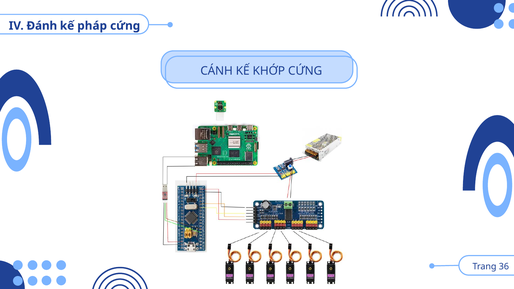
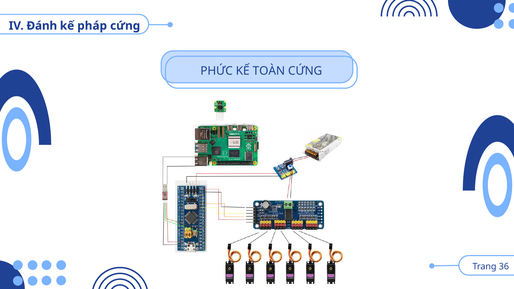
CÁNH: CÁNH -> PHỨC
KHỚP: KHỚP -> TOÀN
